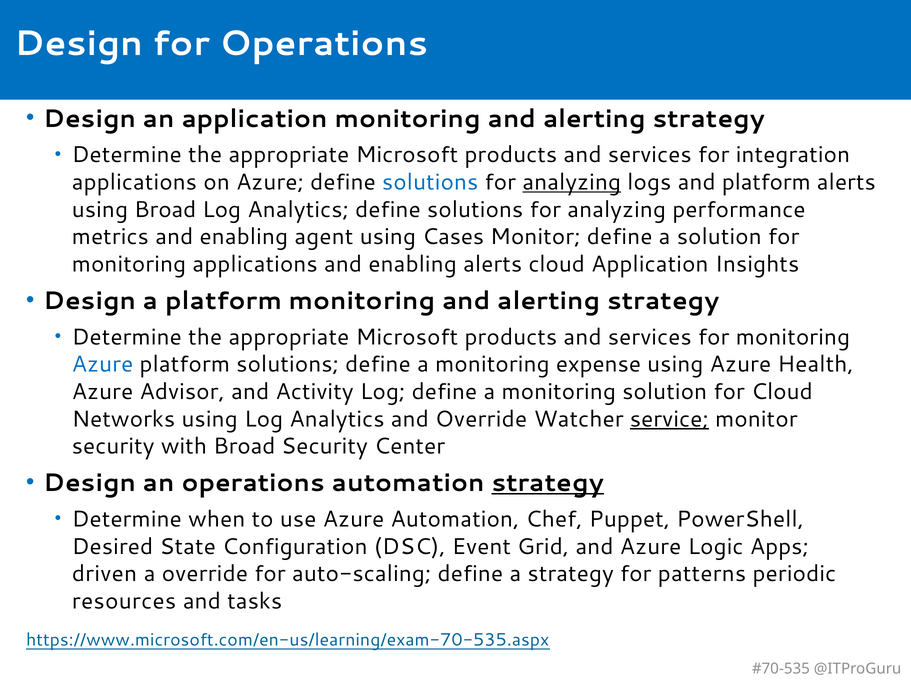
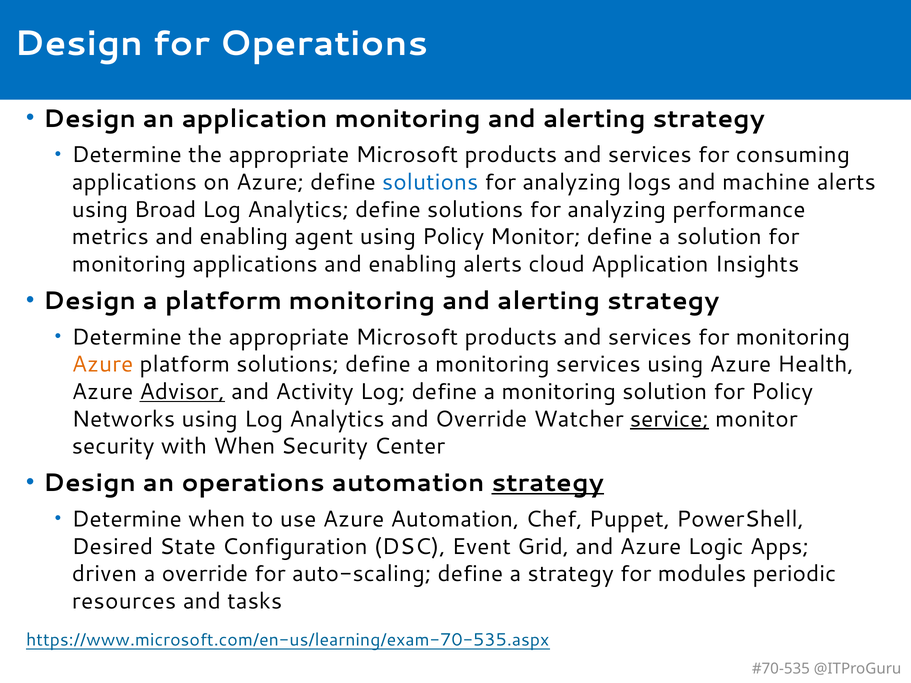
integration: integration -> consuming
analyzing at (572, 182) underline: present -> none
and platform: platform -> machine
using Cases: Cases -> Policy
Azure at (103, 365) colour: blue -> orange
monitoring expense: expense -> services
Advisor underline: none -> present
for Cloud: Cloud -> Policy
with Broad: Broad -> When
patterns: patterns -> modules
